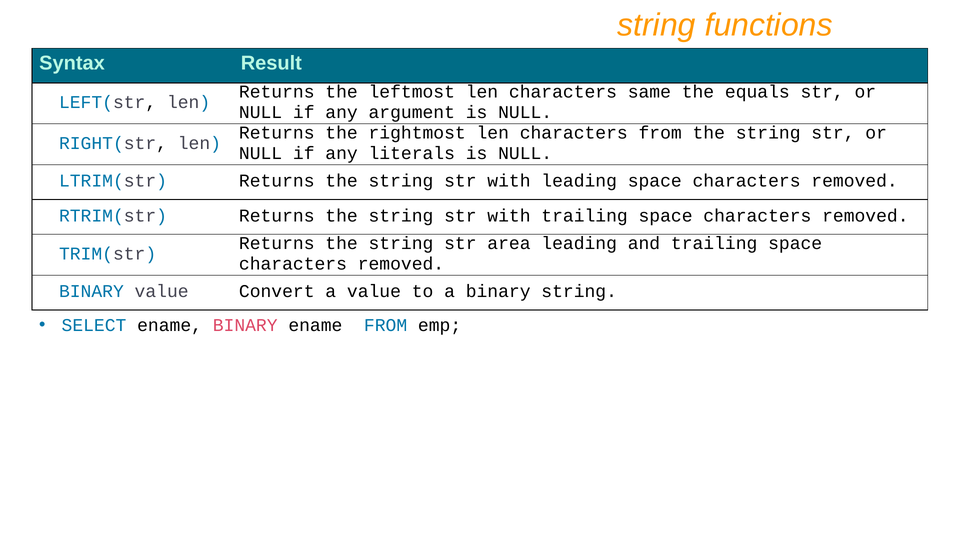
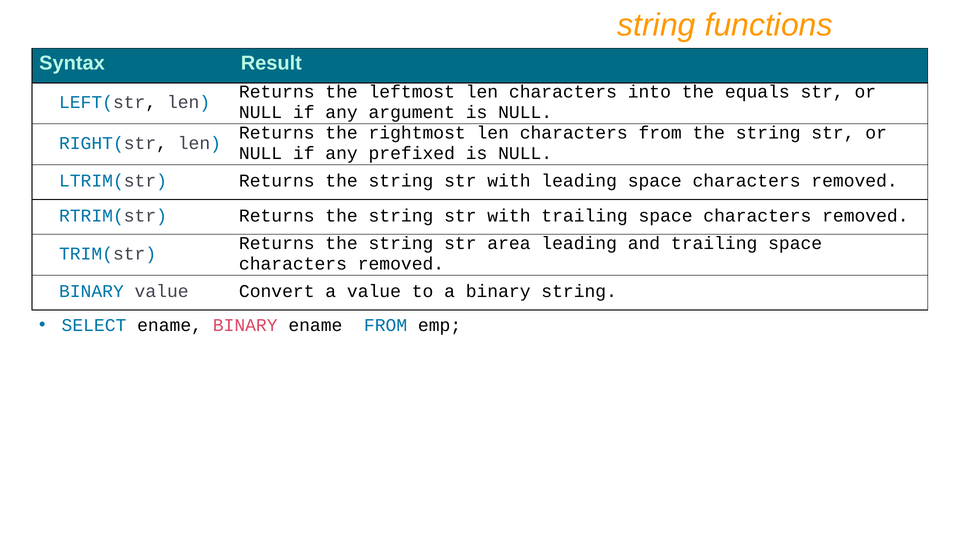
same: same -> into
literals: literals -> prefixed
